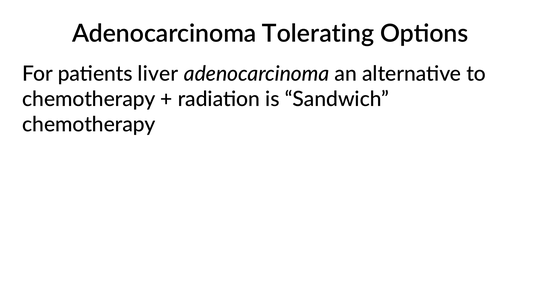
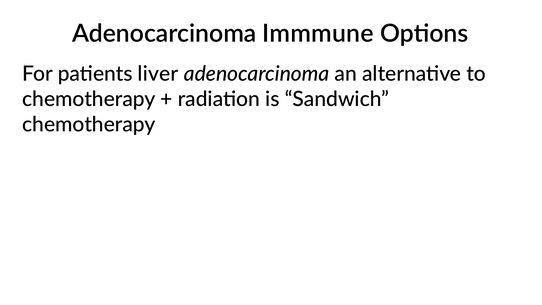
Tolerating: Tolerating -> Immmune
